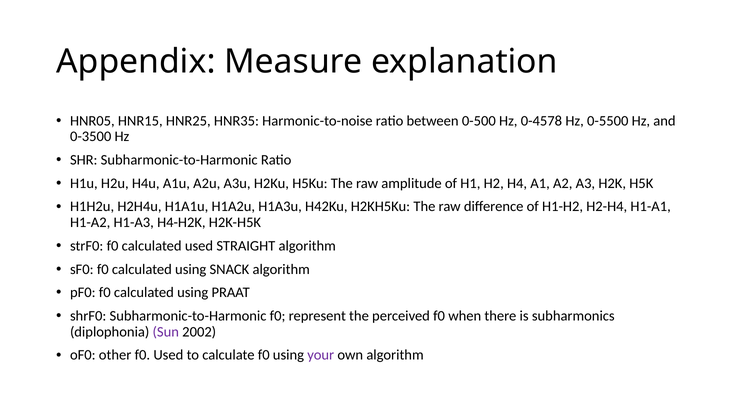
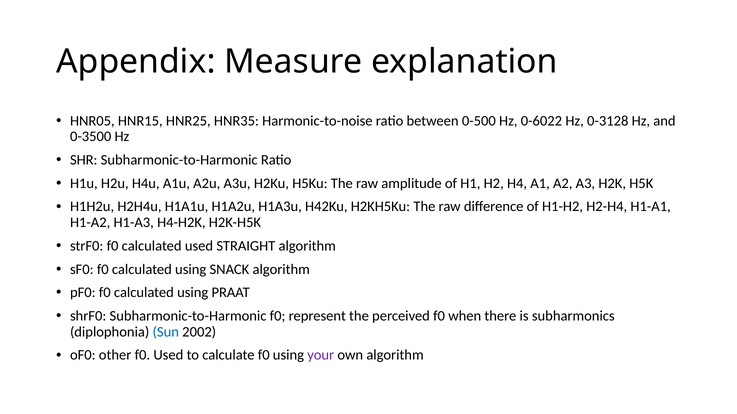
0-4578: 0-4578 -> 0-6022
0-5500: 0-5500 -> 0-3128
Sun colour: purple -> blue
